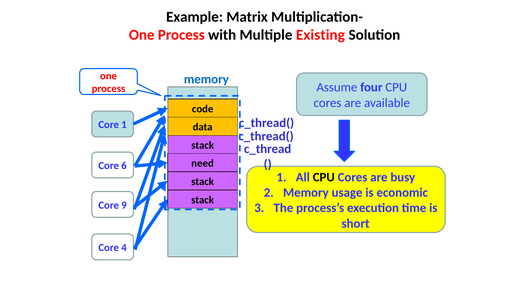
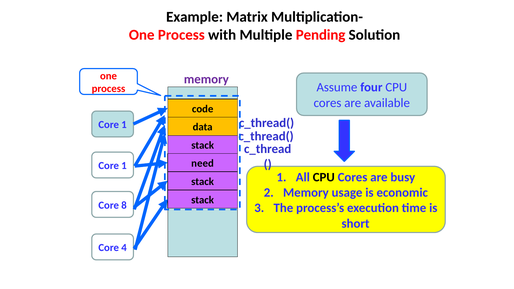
Existing: Existing -> Pending
memory at (206, 79) colour: blue -> purple
6 at (124, 166): 6 -> 1
9: 9 -> 8
